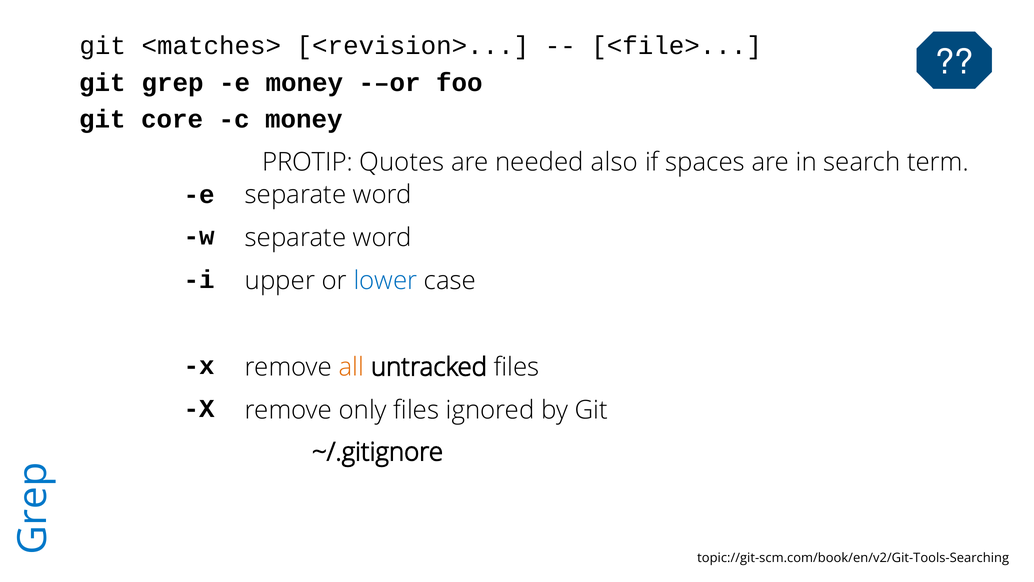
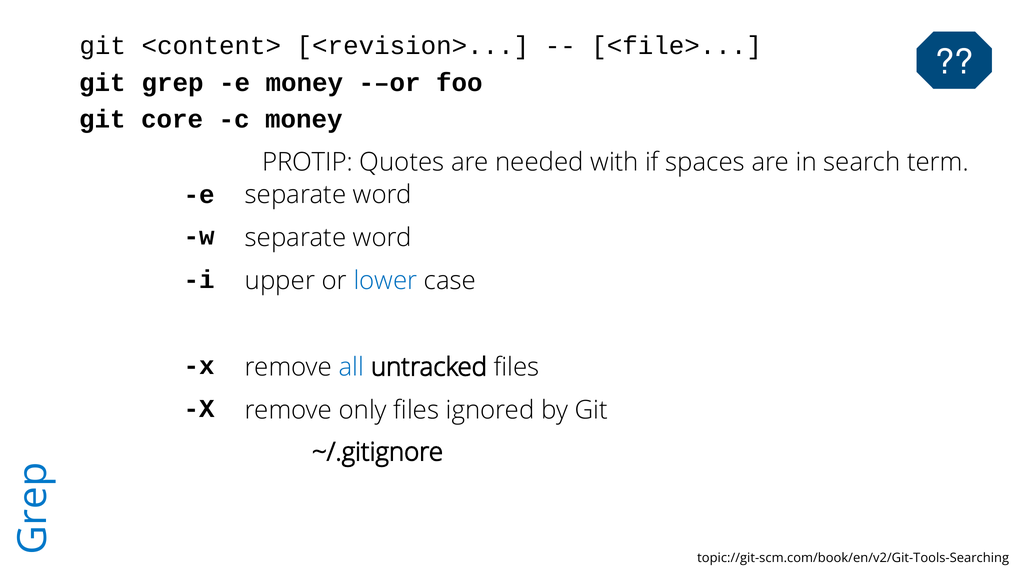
<matches>: <matches> -> <content>
also: also -> with
all colour: orange -> blue
